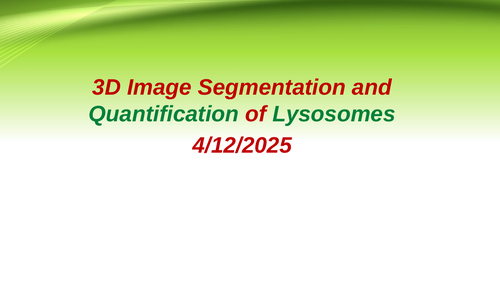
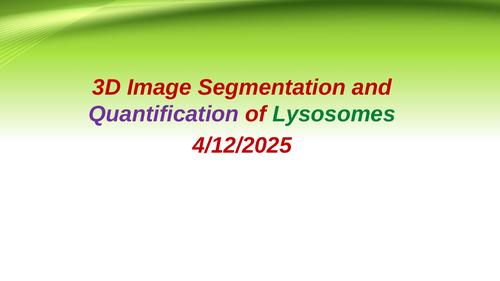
Quantification colour: green -> purple
